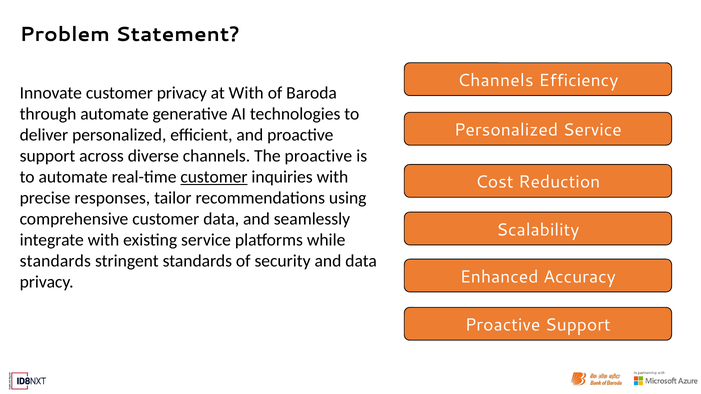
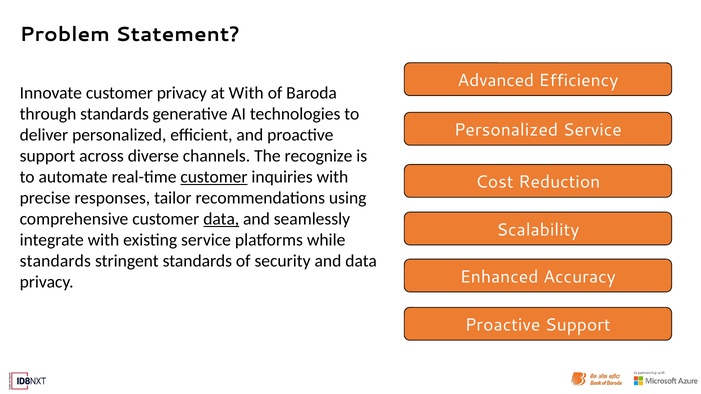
Channels at (496, 80): Channels -> Advanced
through automate: automate -> standards
The proactive: proactive -> recognize
data at (221, 219) underline: none -> present
